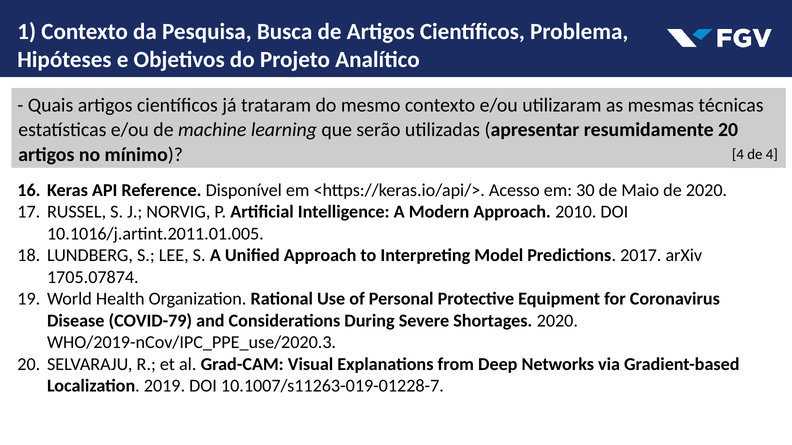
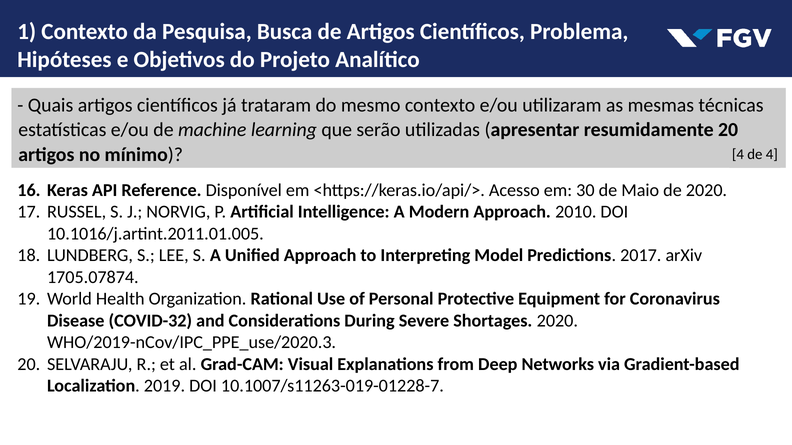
COVID-79: COVID-79 -> COVID-32
